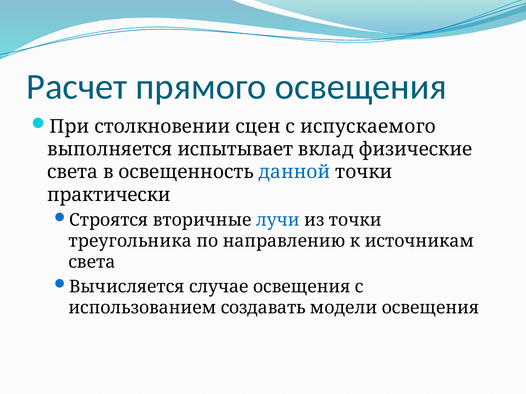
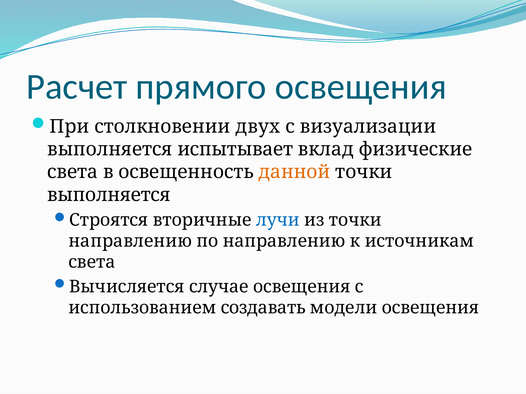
сцен: сцен -> двух
испускаемого: испускаемого -> визуализации
данной colour: blue -> orange
практически at (109, 195): практически -> выполняется
треугольника at (130, 241): треугольника -> направлению
